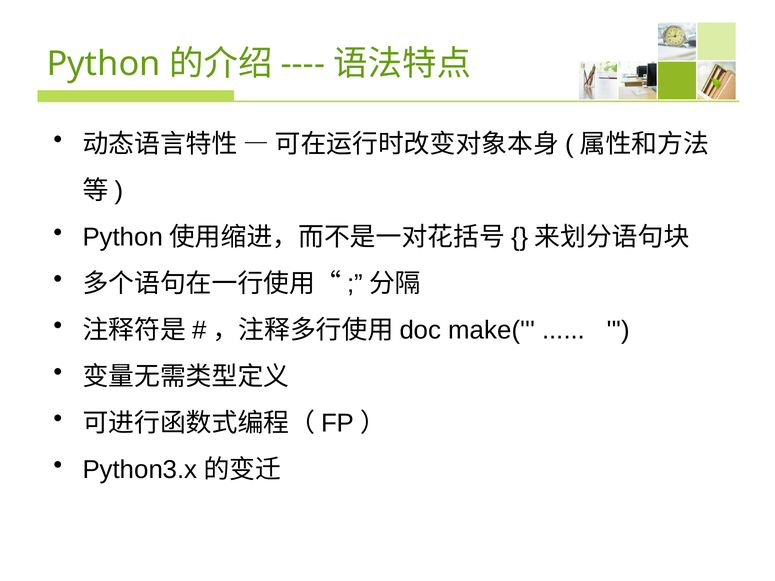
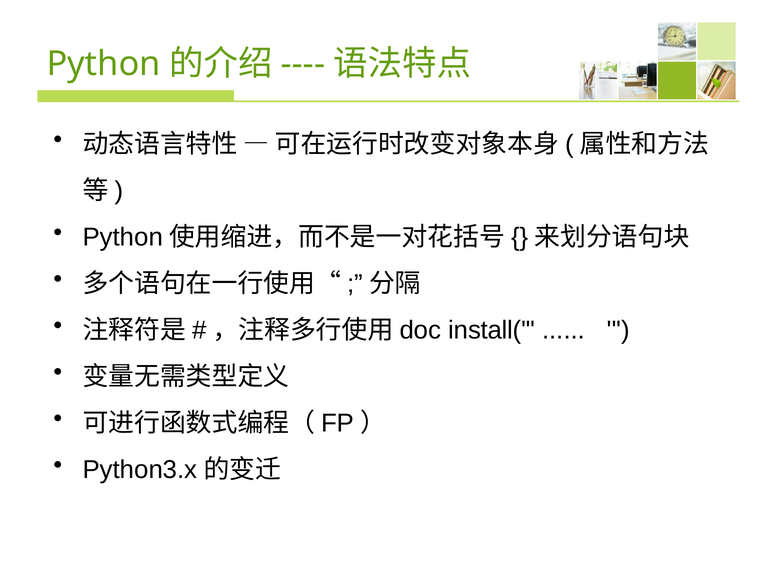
make(: make( -> install(
